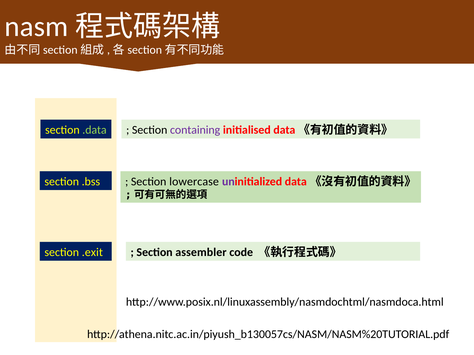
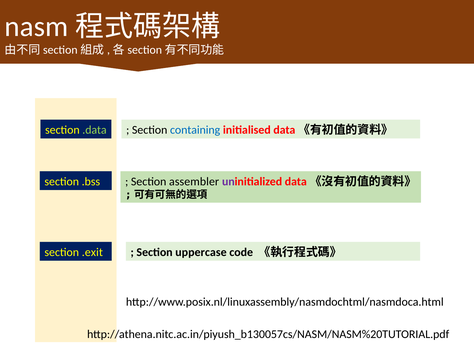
containing colour: purple -> blue
lowercase: lowercase -> assembler
assembler: assembler -> uppercase
